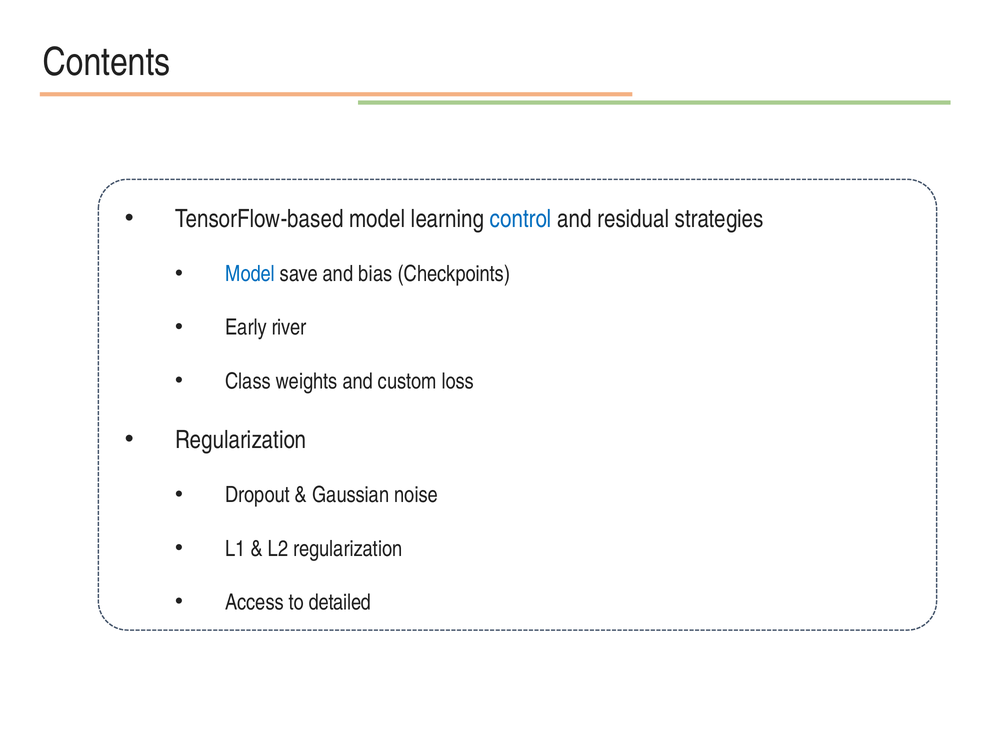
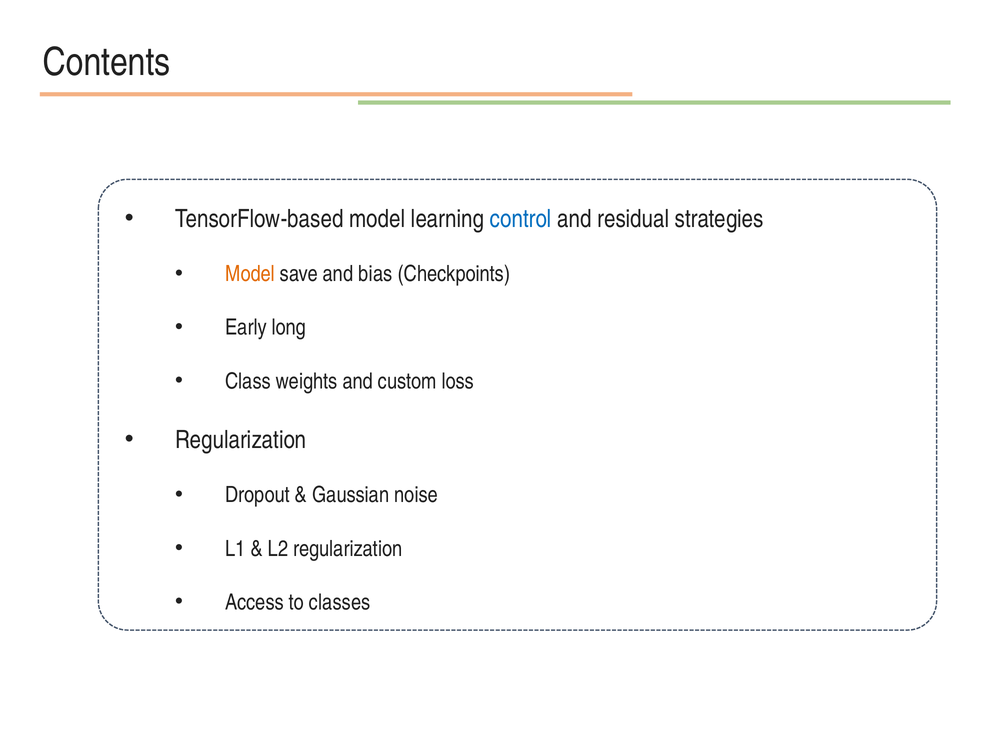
Model at (250, 274) colour: blue -> orange
river: river -> long
detailed: detailed -> classes
